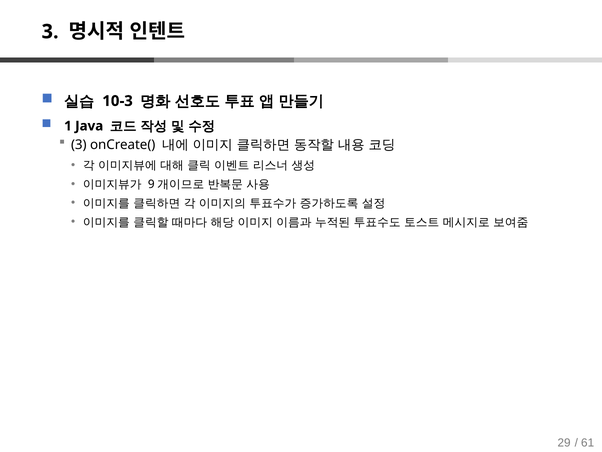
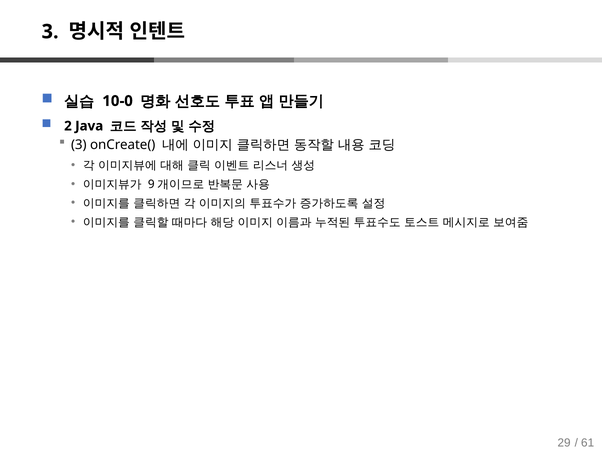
10-3: 10-3 -> 10-0
1: 1 -> 2
